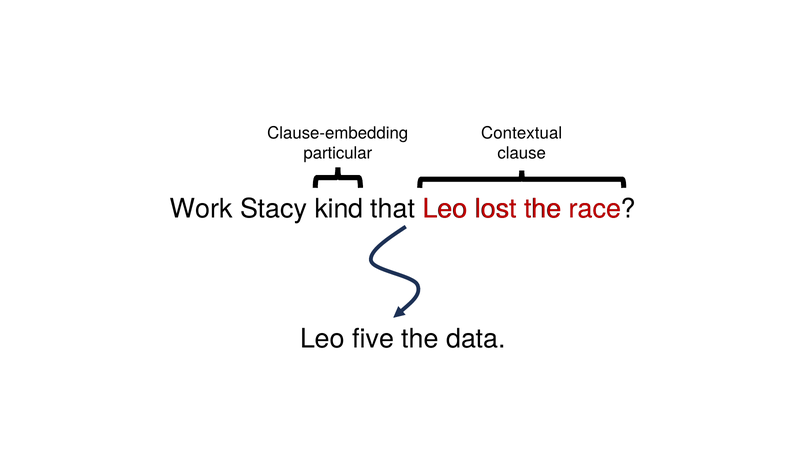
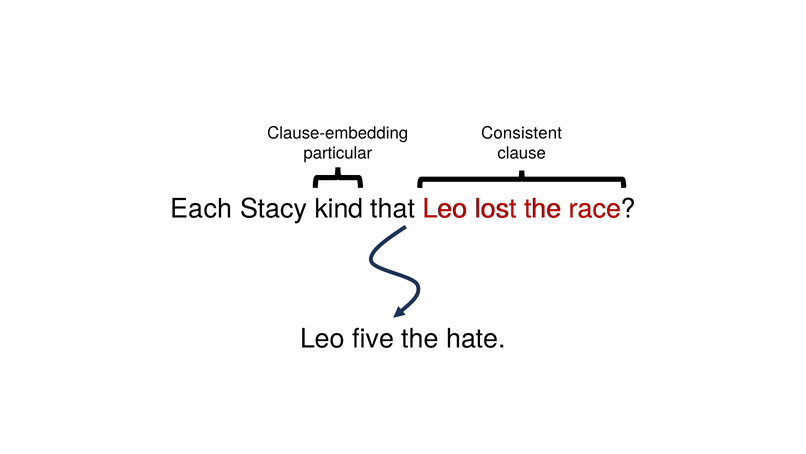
Contextual: Contextual -> Consistent
Work: Work -> Each
data: data -> hate
